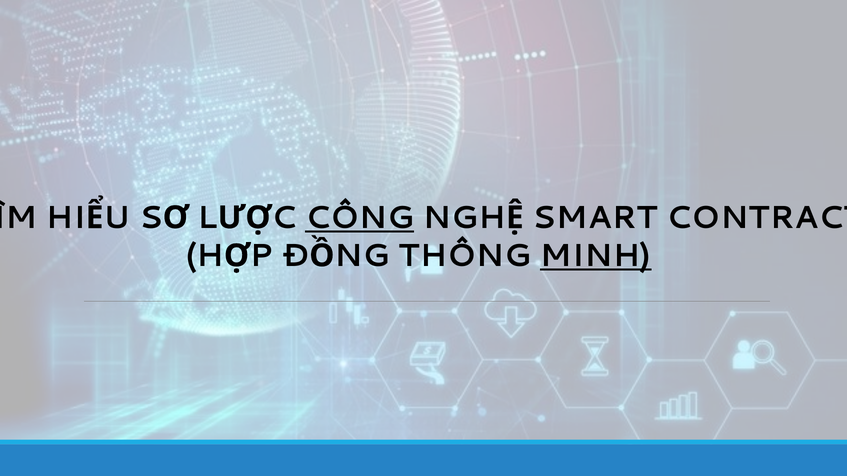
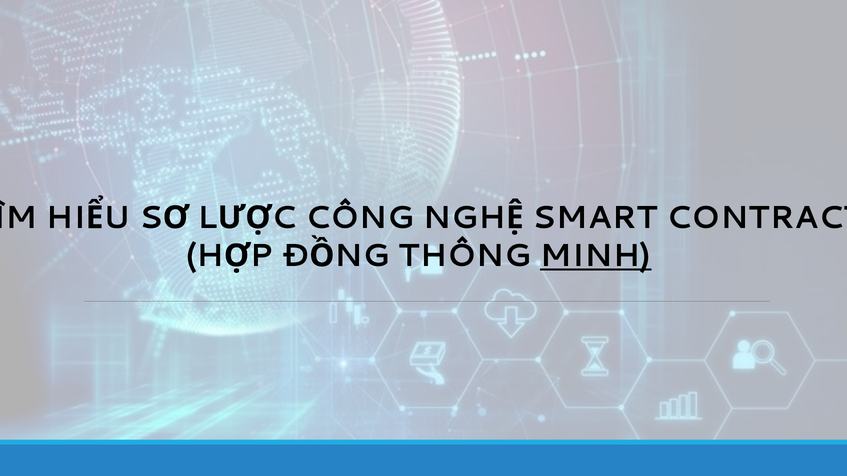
CÔNG underline: present -> none
